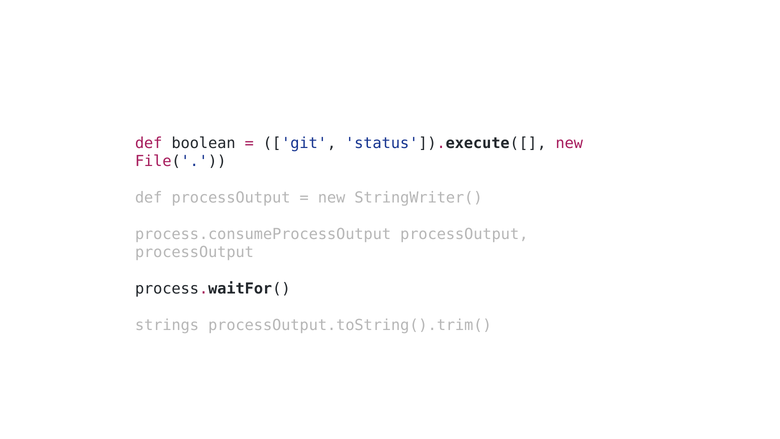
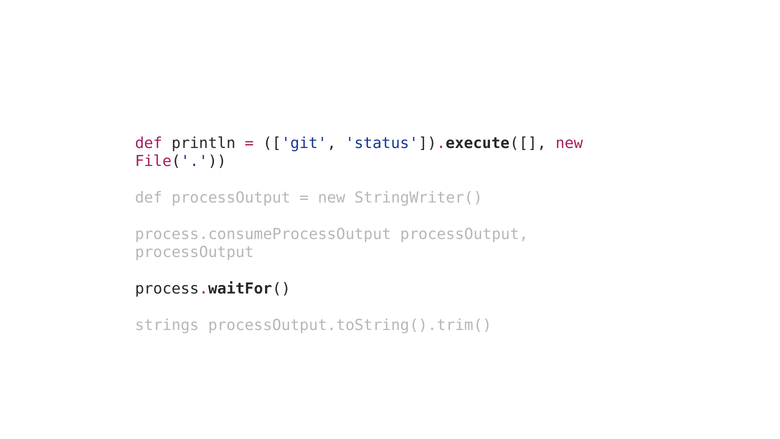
boolean: boolean -> println
